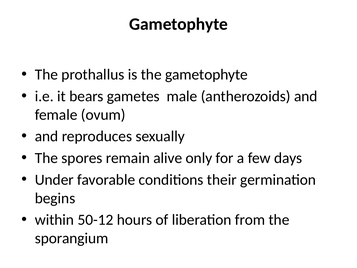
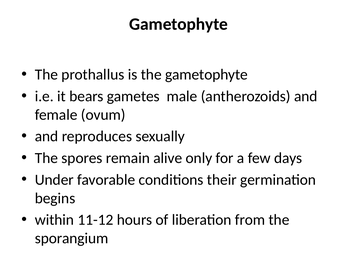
50-12: 50-12 -> 11-12
